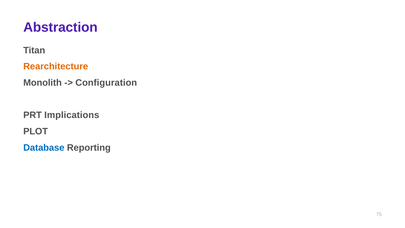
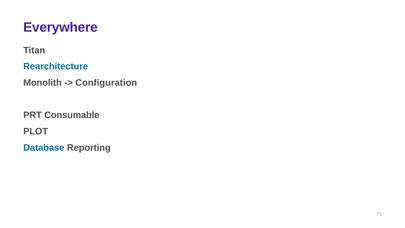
Abstraction: Abstraction -> Everywhere
Rearchitecture colour: orange -> blue
Implications: Implications -> Consumable
